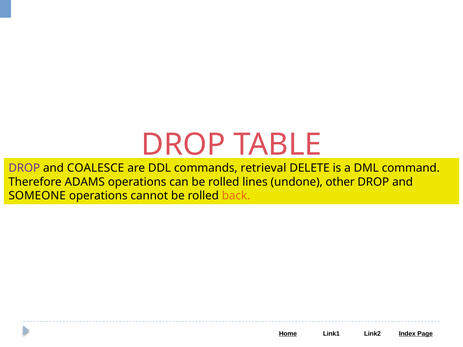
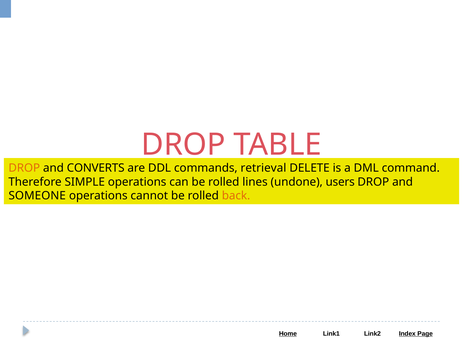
DROP at (24, 168) colour: purple -> orange
COALESCE: COALESCE -> CONVERTS
ADAMS: ADAMS -> SIMPLE
other: other -> users
